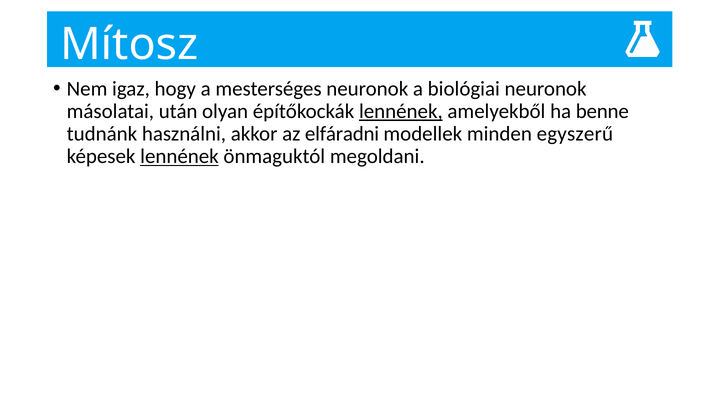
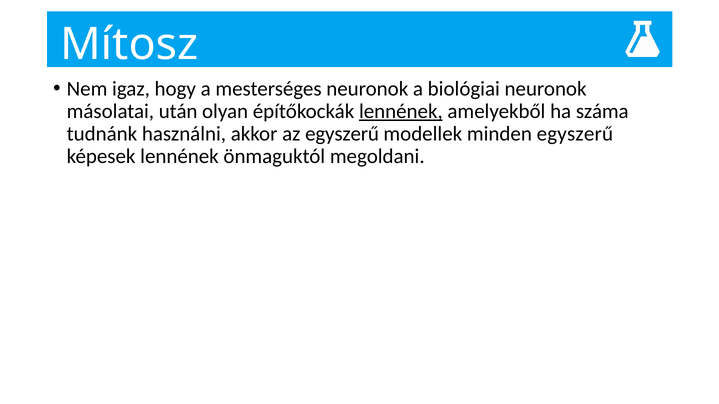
benne: benne -> száma
az elfáradni: elfáradni -> egyszerű
lennének at (179, 157) underline: present -> none
